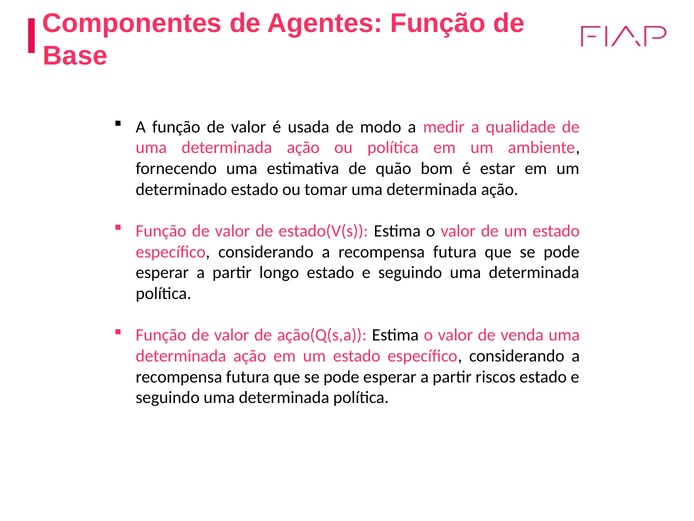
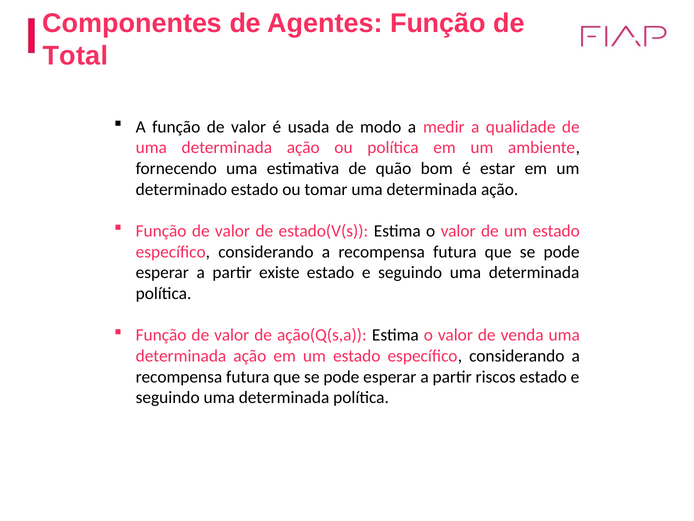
Base: Base -> Total
longo: longo -> existe
